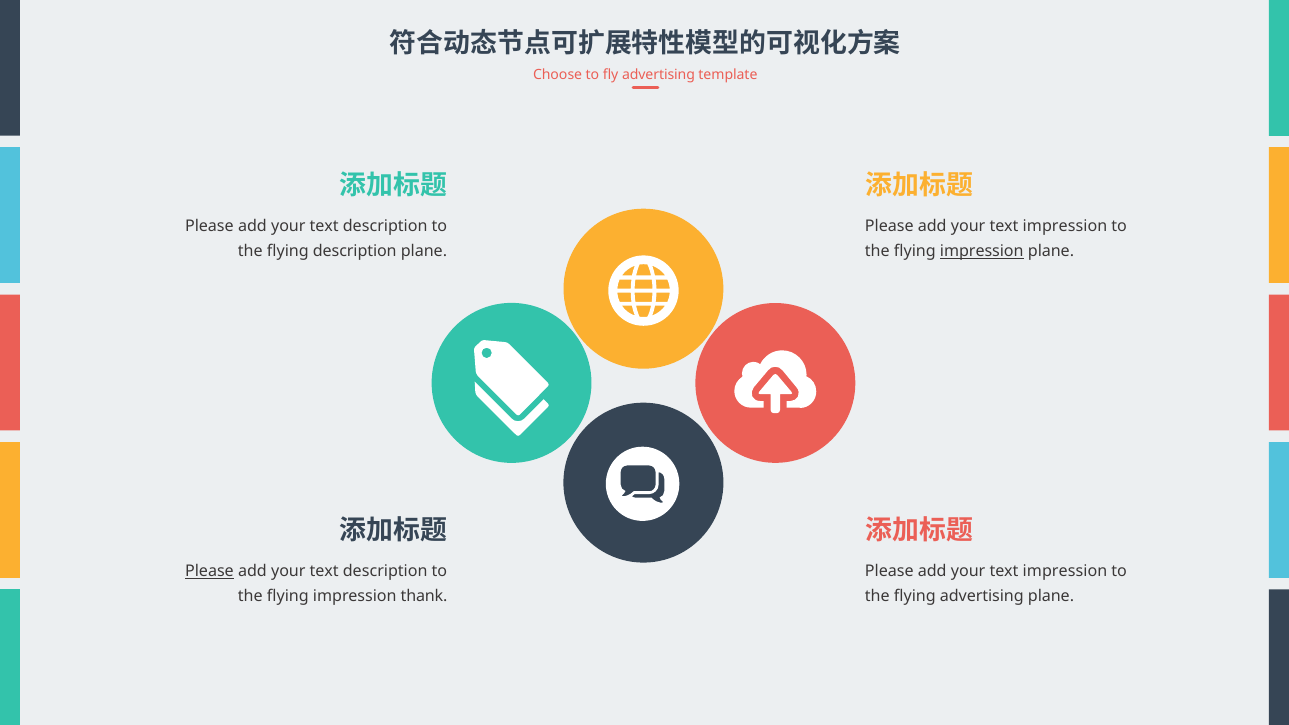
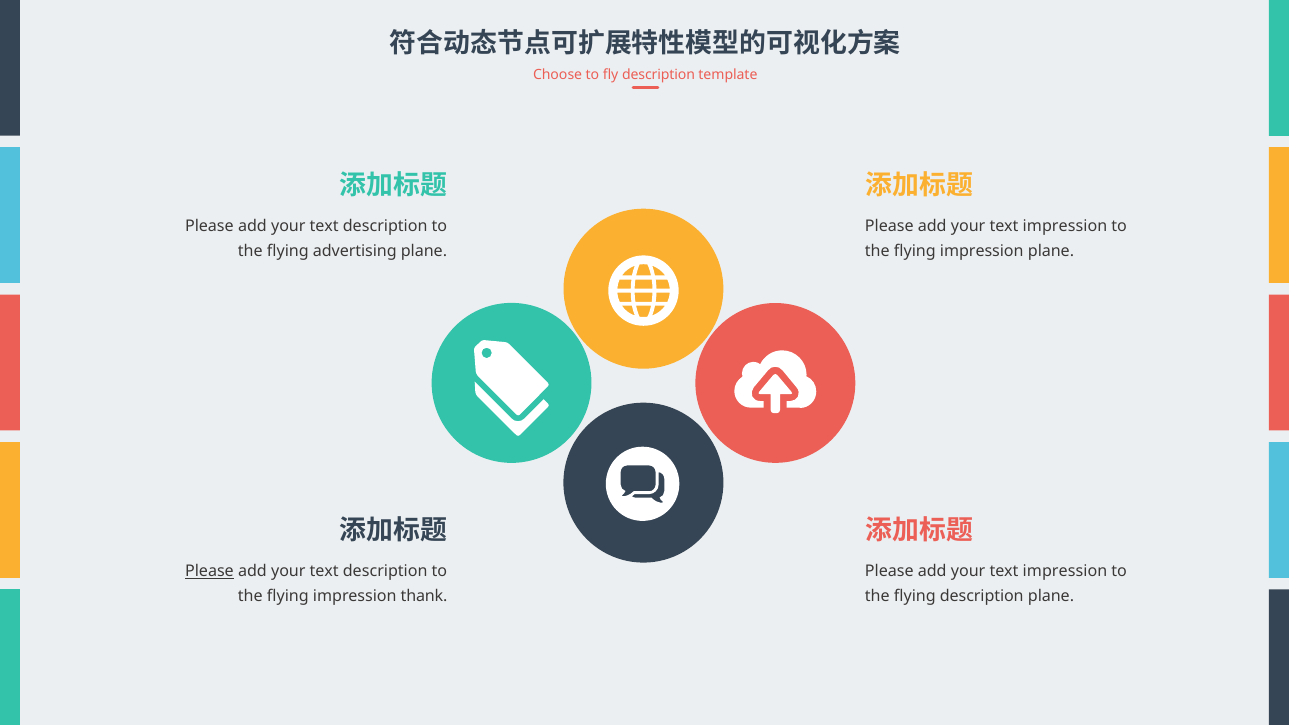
fly advertising: advertising -> description
flying description: description -> advertising
impression at (982, 252) underline: present -> none
flying advertising: advertising -> description
